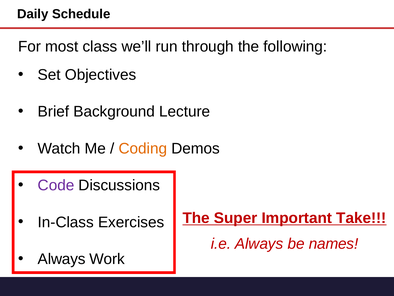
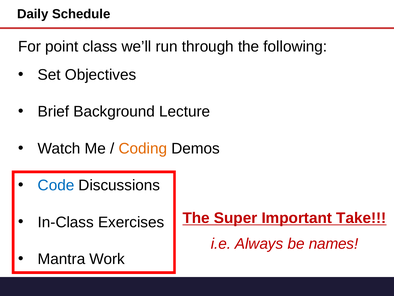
most: most -> point
Code colour: purple -> blue
Always at (62, 259): Always -> Mantra
